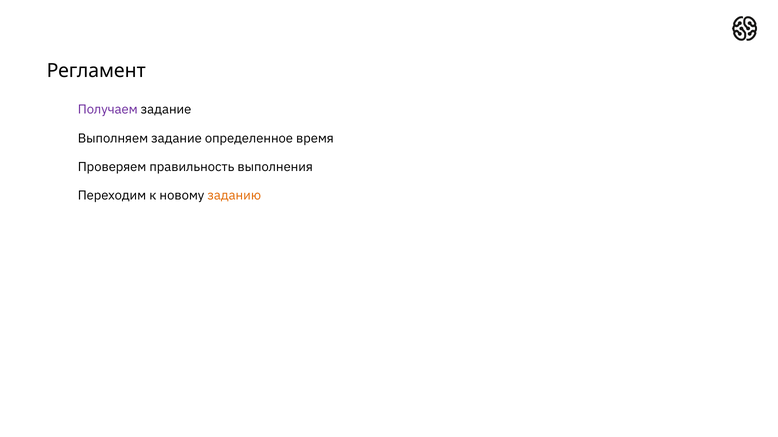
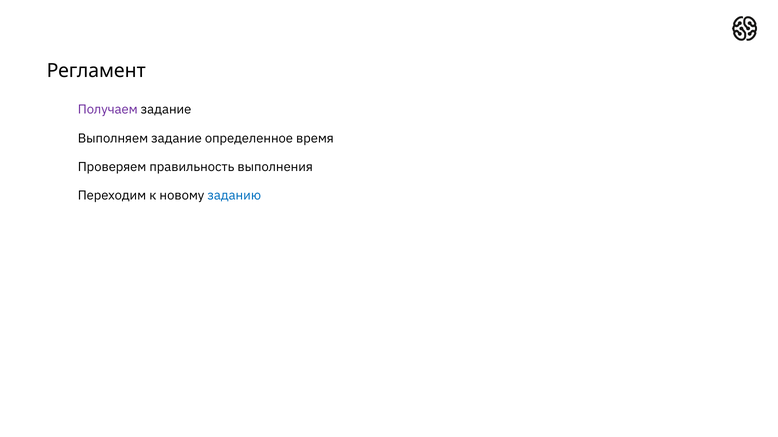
заданию colour: orange -> blue
